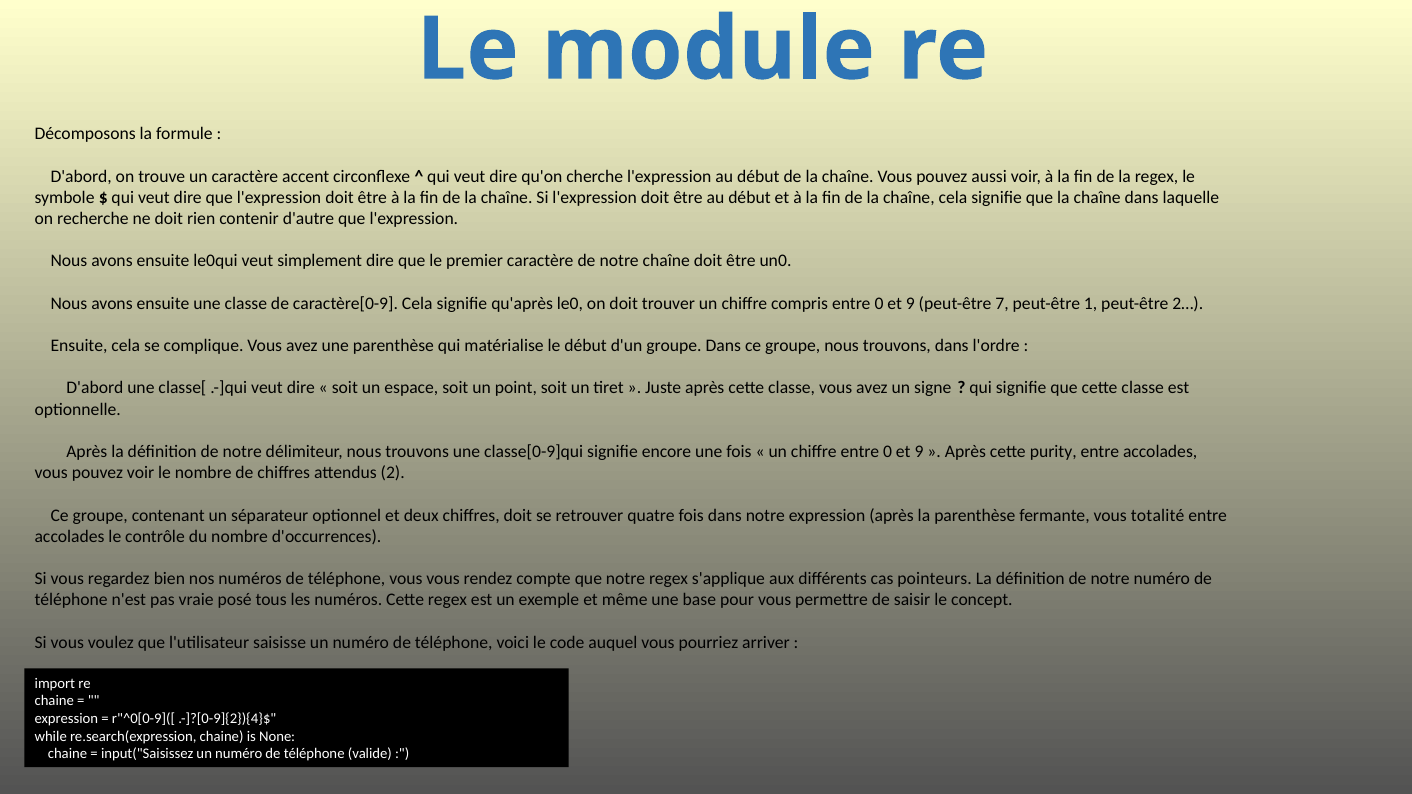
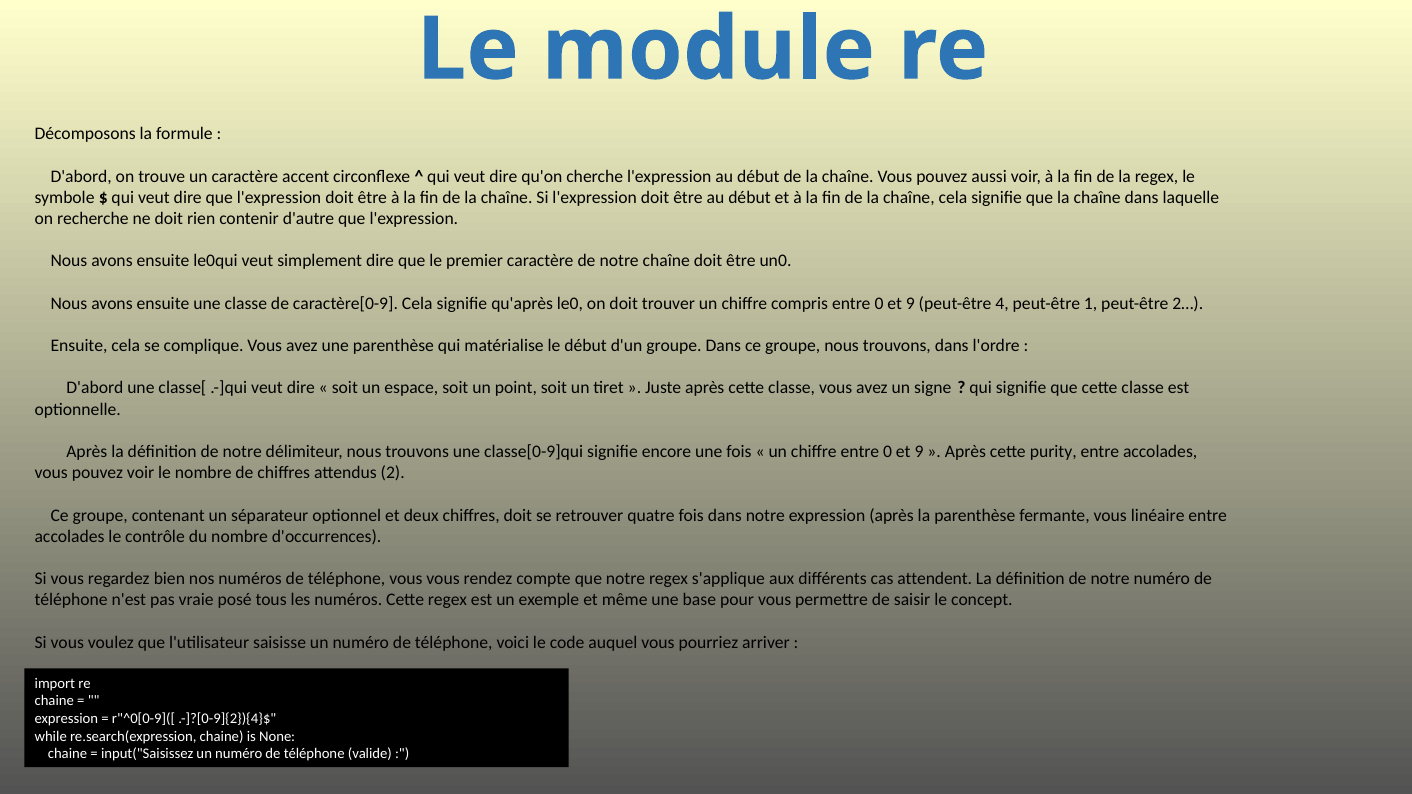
7: 7 -> 4
totalité: totalité -> linéaire
pointeurs: pointeurs -> attendent
